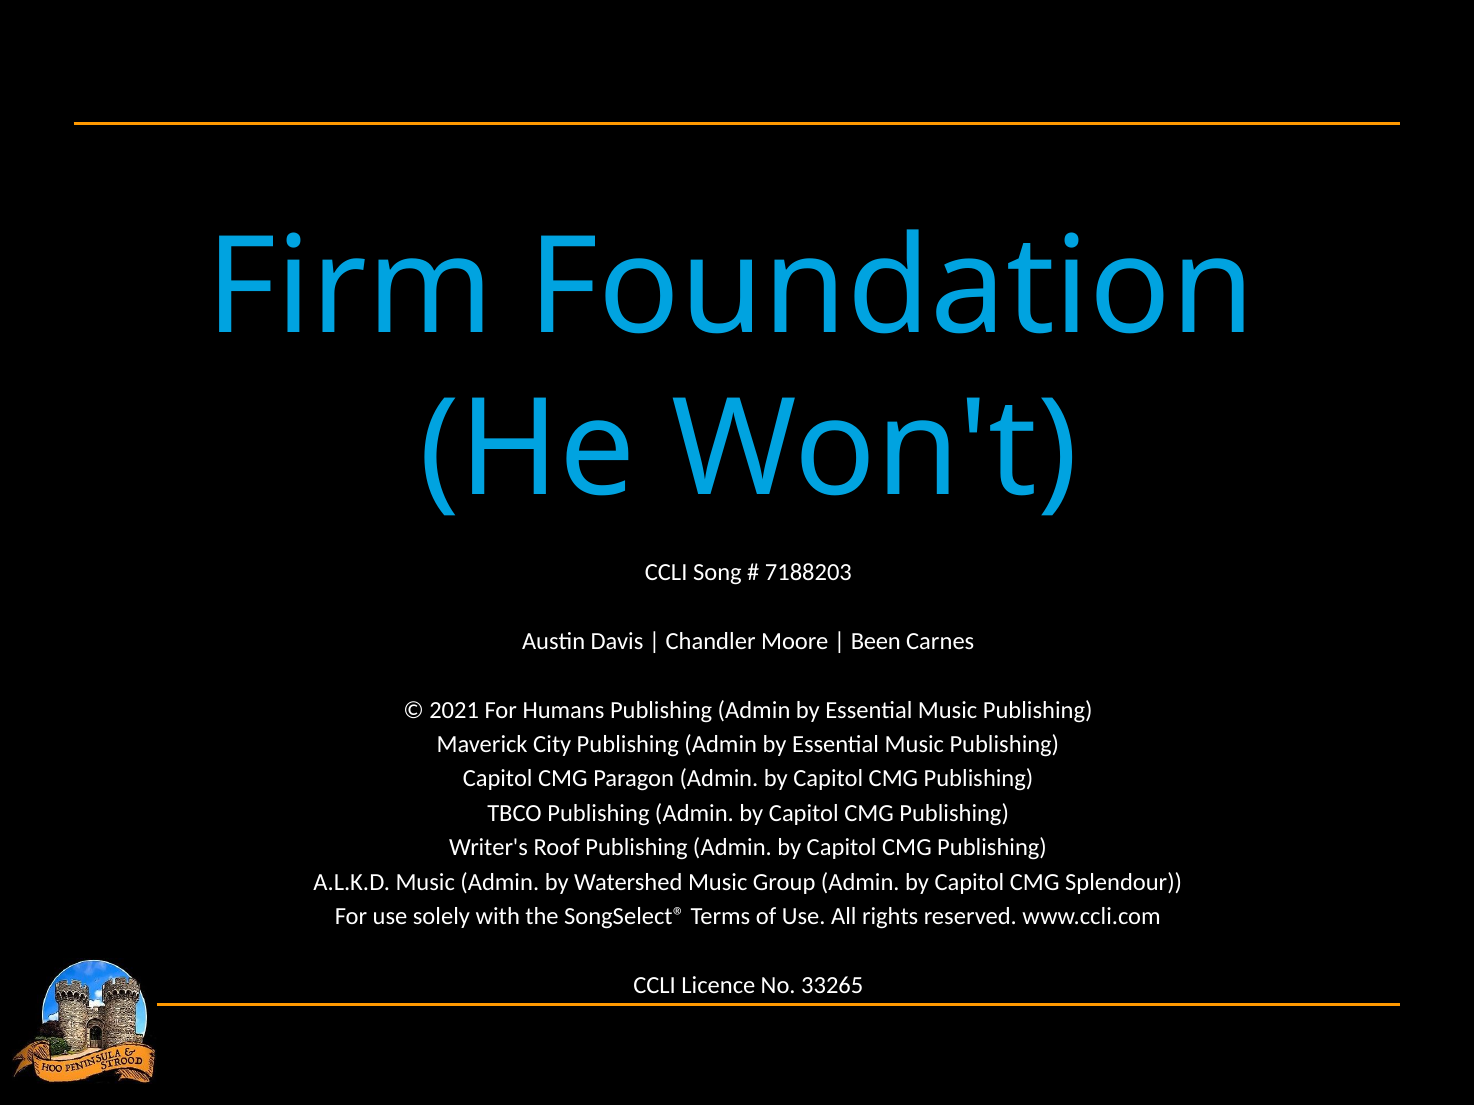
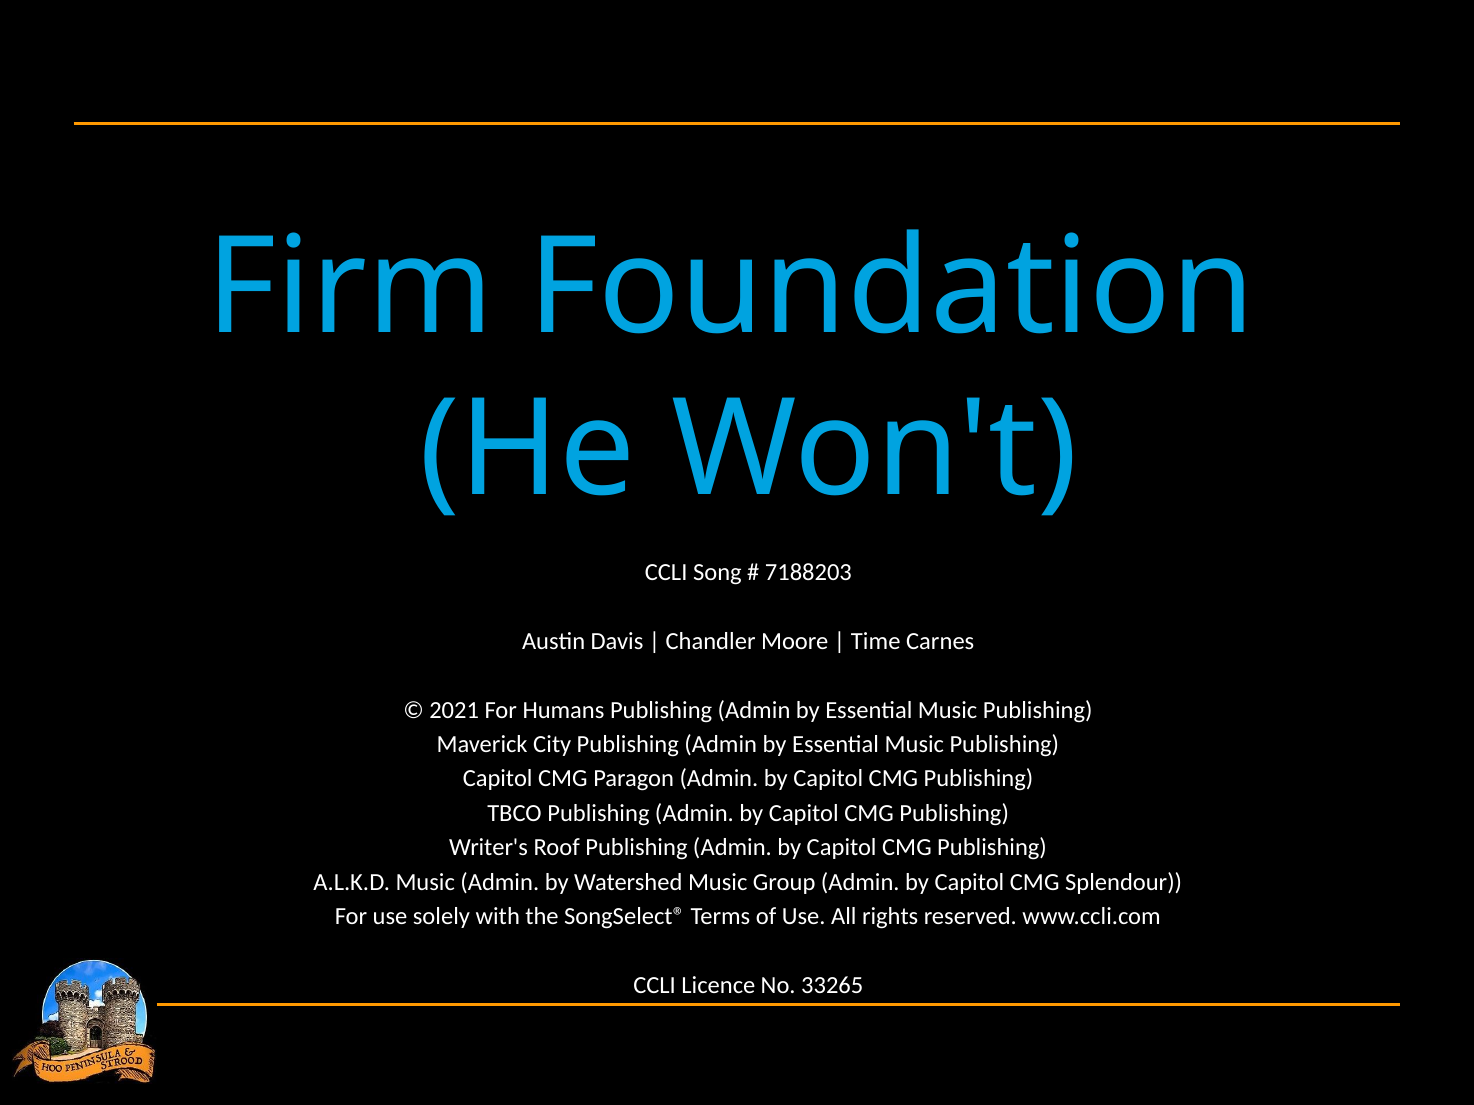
Been: Been -> Time
